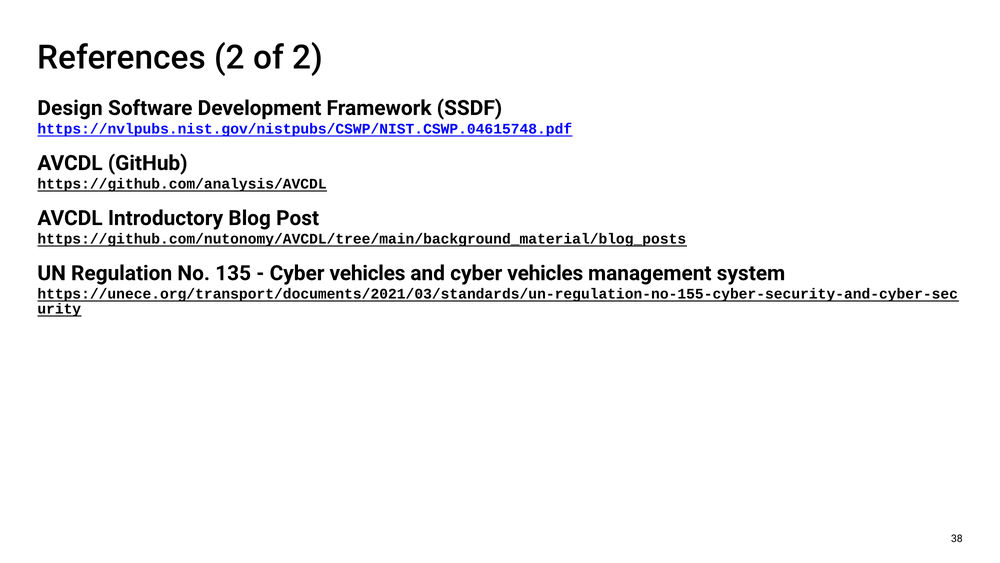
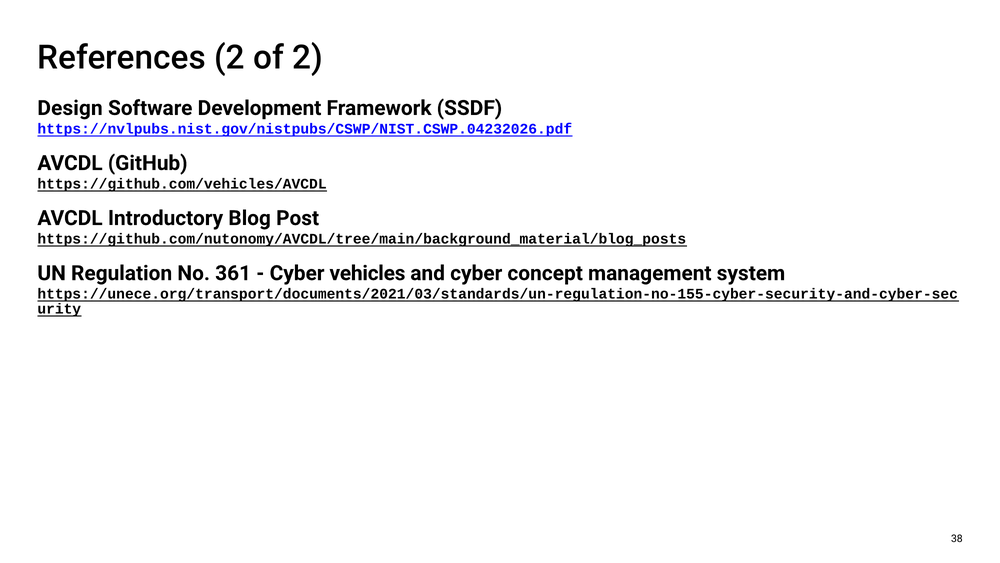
https://nvlpubs.nist.gov/nistpubs/CSWP/NIST.CSWP.04615748.pdf: https://nvlpubs.nist.gov/nistpubs/CSWP/NIST.CSWP.04615748.pdf -> https://nvlpubs.nist.gov/nistpubs/CSWP/NIST.CSWP.04232026.pdf
https://github.com/analysis/AVCDL: https://github.com/analysis/AVCDL -> https://github.com/vehicles/AVCDL
135: 135 -> 361
and cyber vehicles: vehicles -> concept
